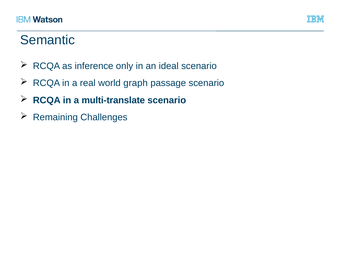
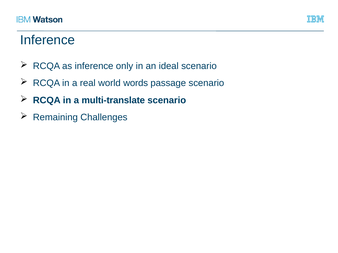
Semantic at (48, 40): Semantic -> Inference
graph: graph -> words
